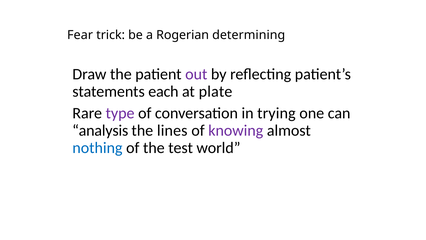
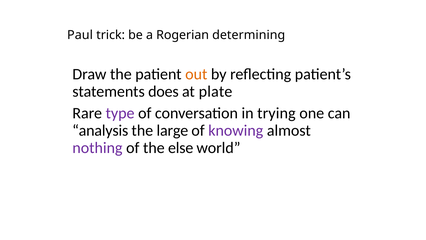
Fear: Fear -> Paul
out colour: purple -> orange
each: each -> does
lines: lines -> large
nothing colour: blue -> purple
test: test -> else
